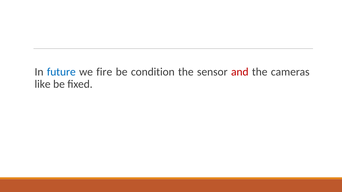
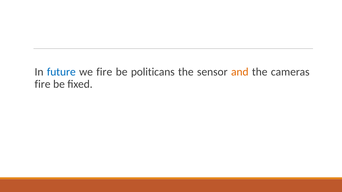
condition: condition -> politicans
and colour: red -> orange
like at (43, 84): like -> fire
